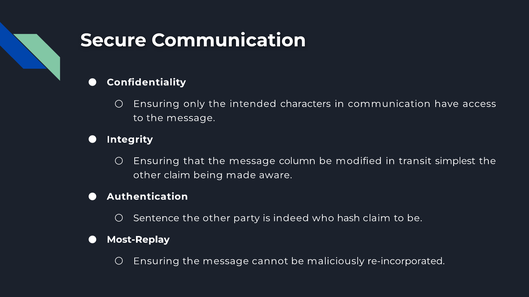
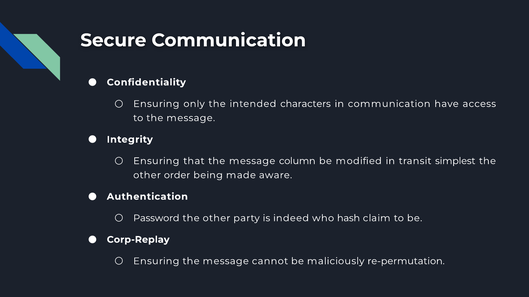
other claim: claim -> order
Sentence: Sentence -> Password
Most-Replay: Most-Replay -> Corp-Replay
re-incorporated: re-incorporated -> re-permutation
